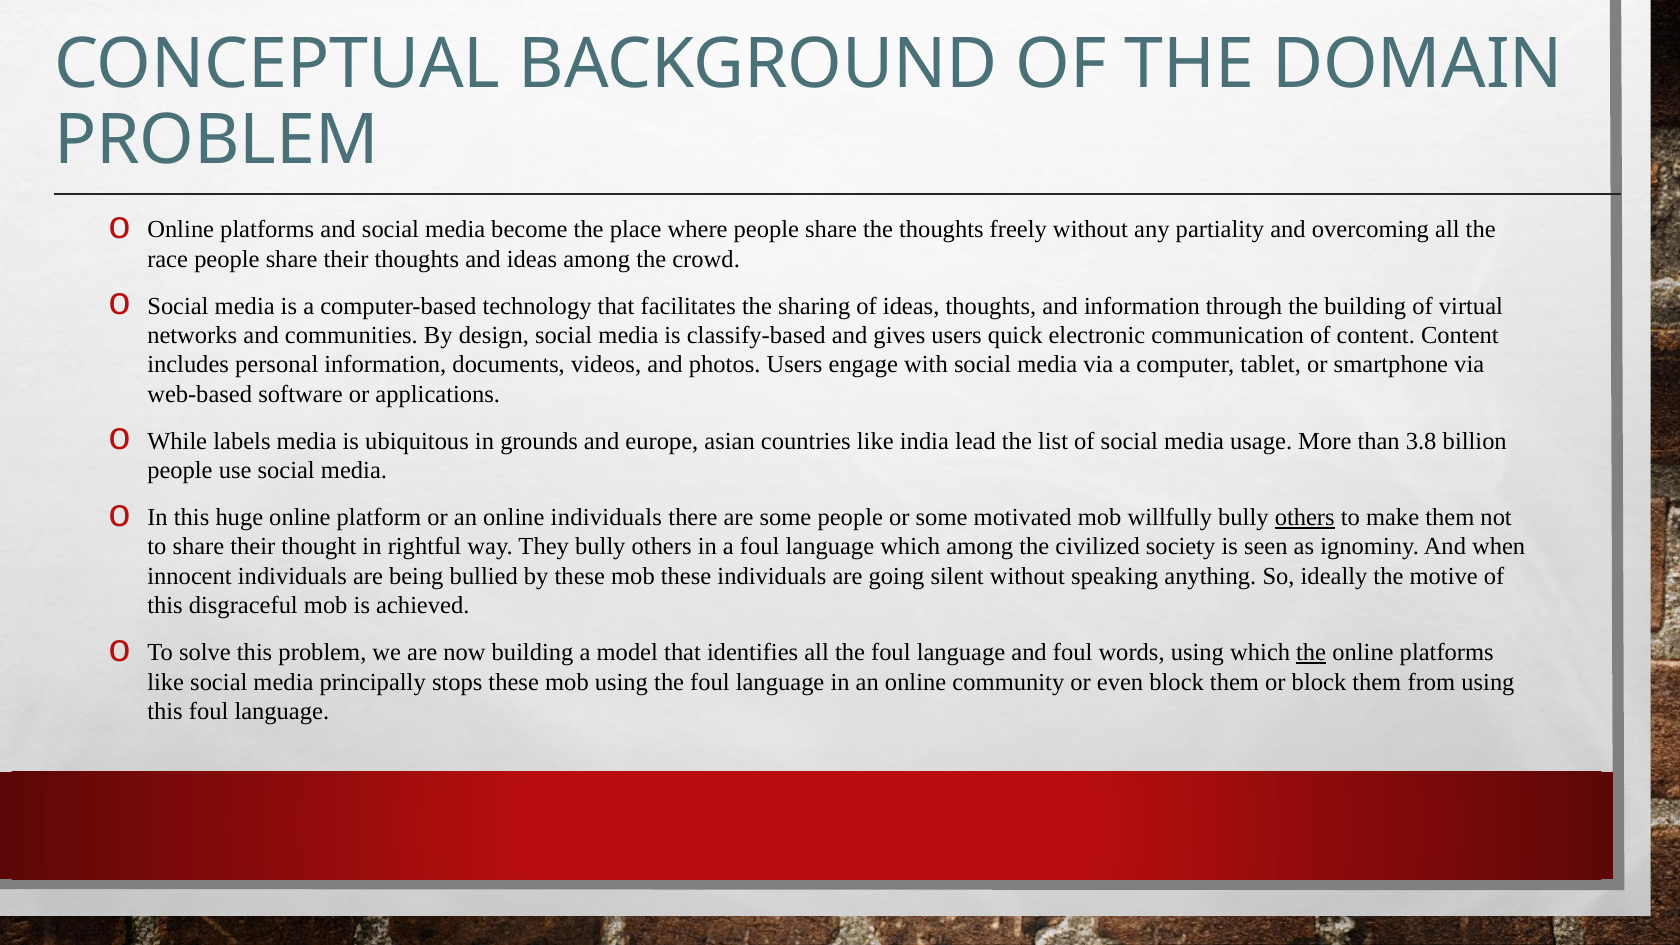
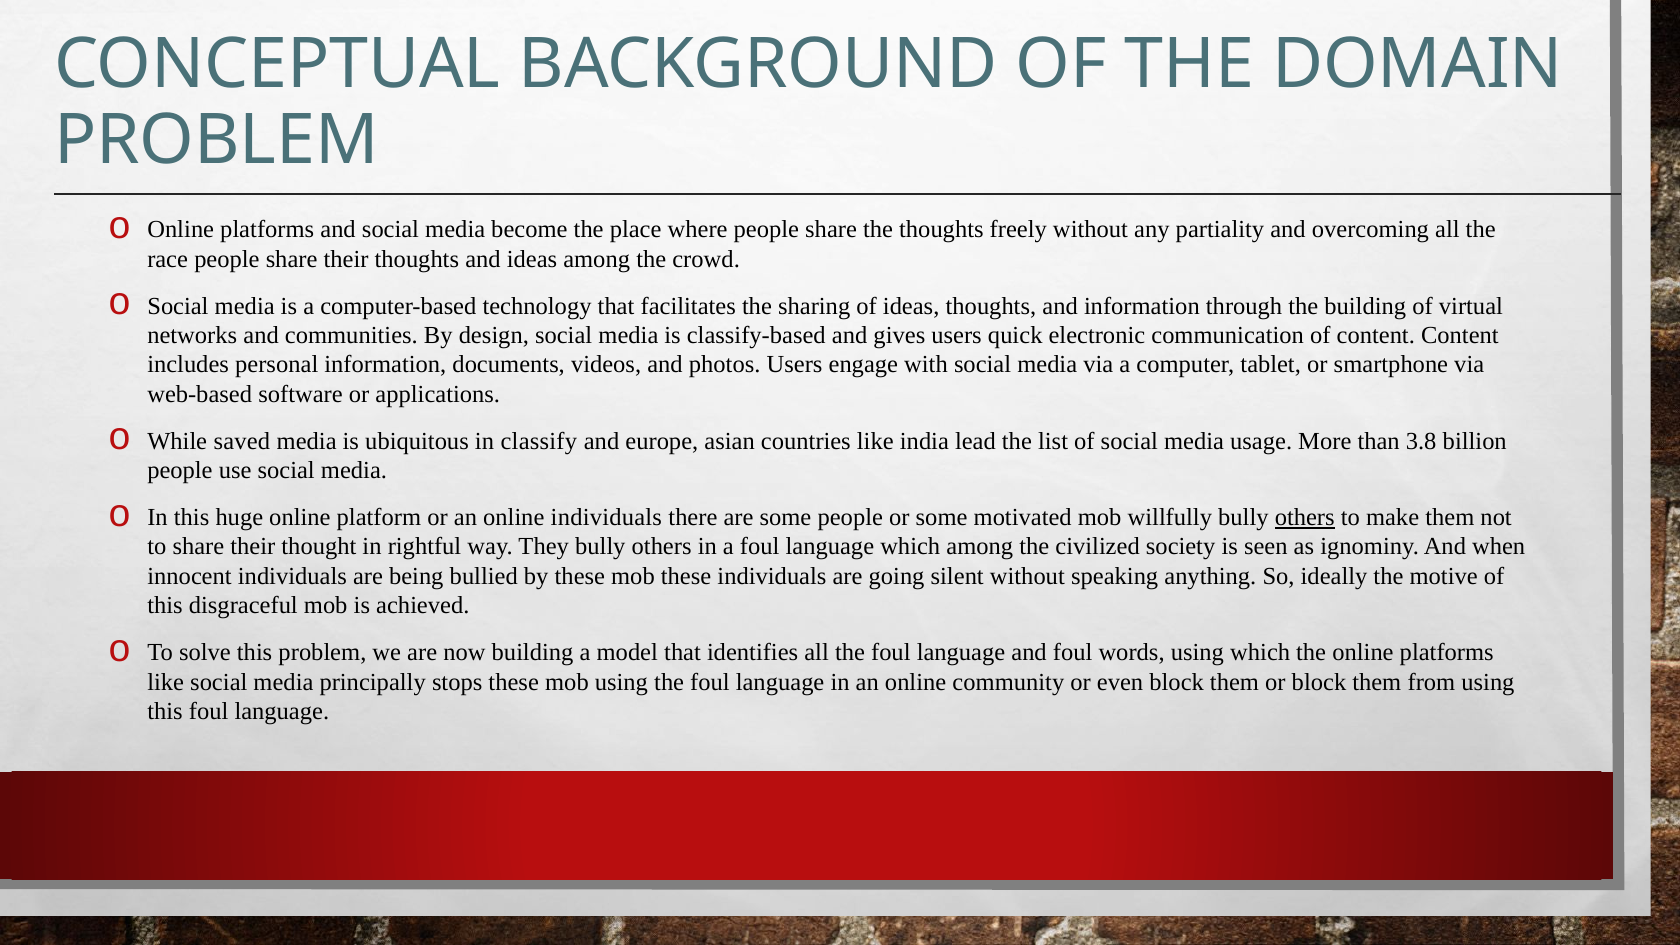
labels: labels -> saved
grounds: grounds -> classify
the at (1311, 653) underline: present -> none
